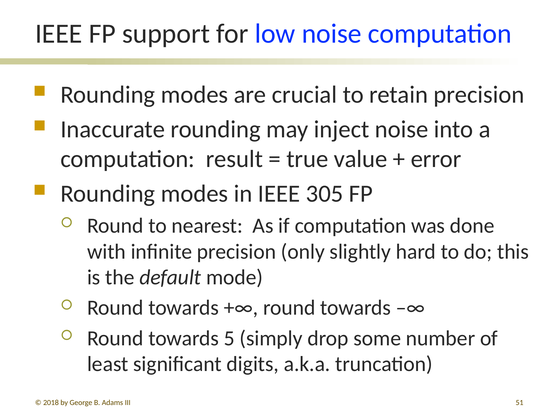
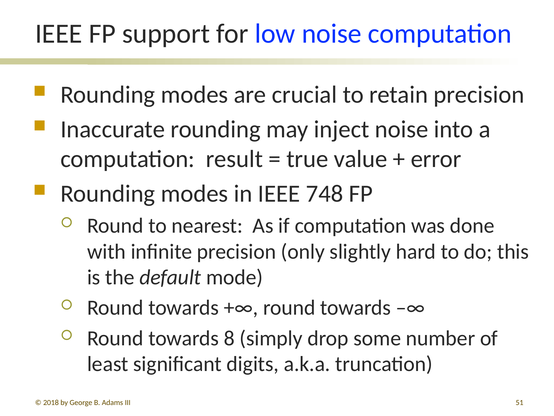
305: 305 -> 748
5: 5 -> 8
